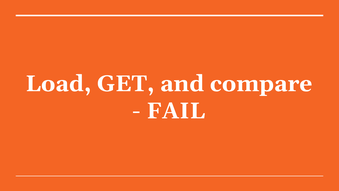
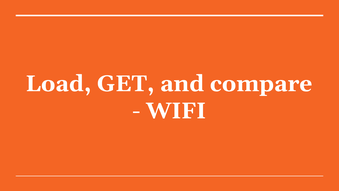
FAIL: FAIL -> WIFI
